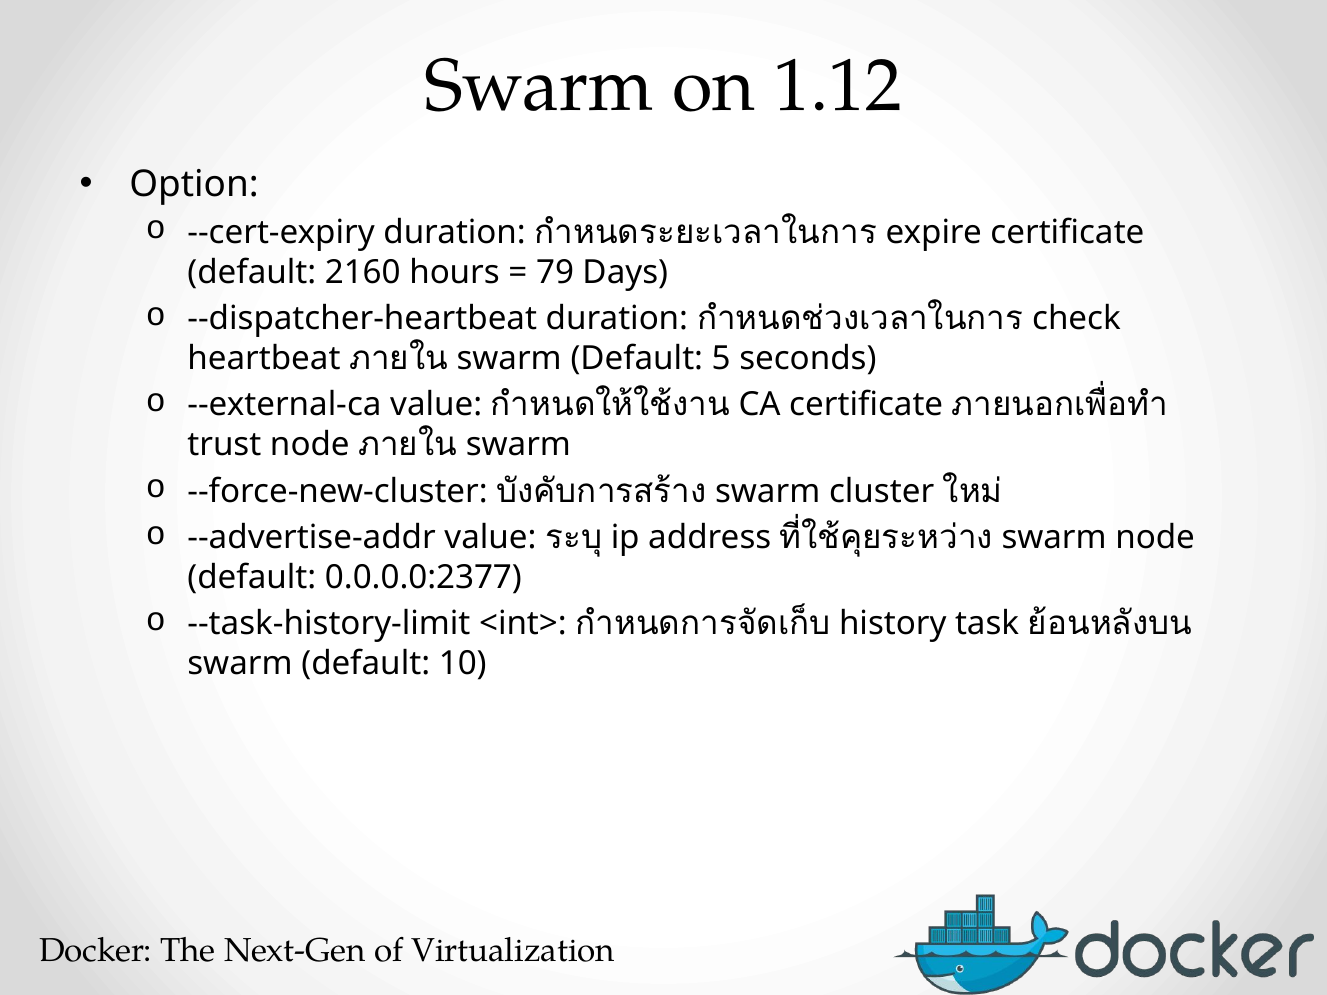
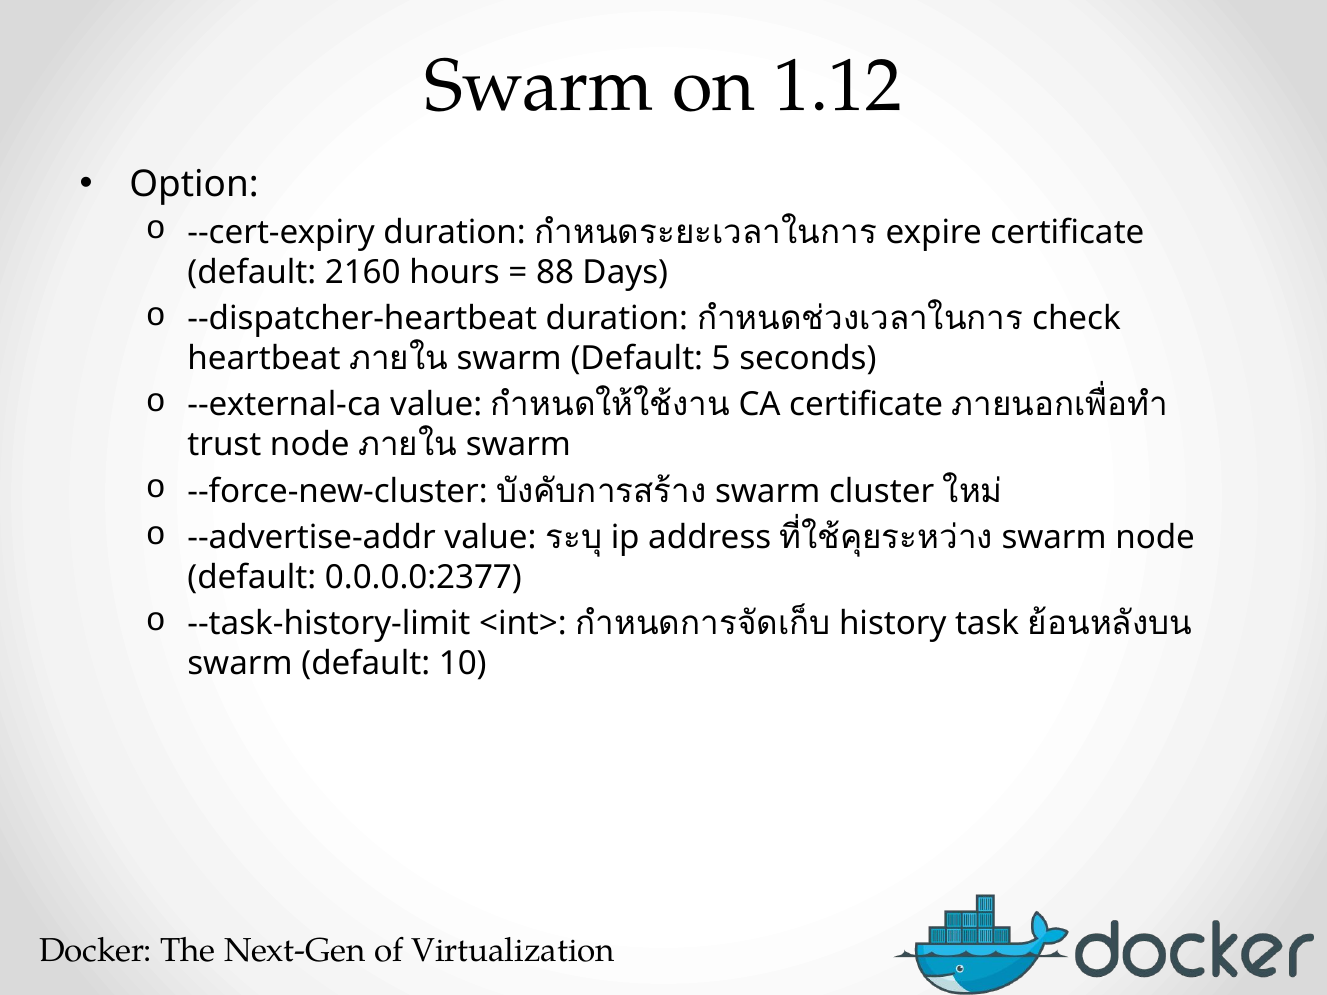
79: 79 -> 88
